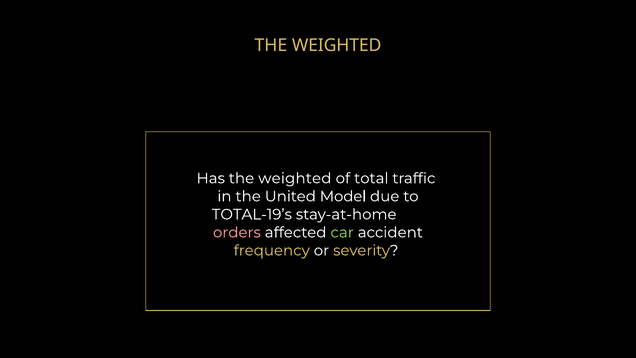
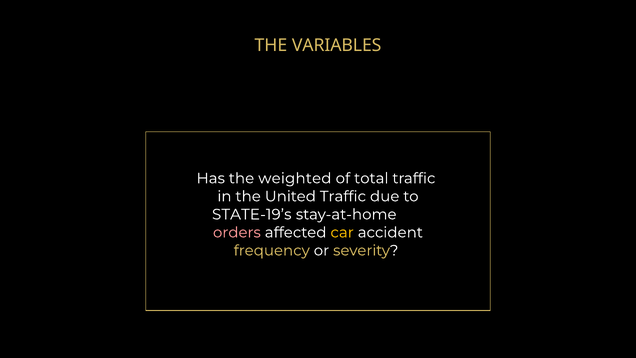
WEIGHTED at (337, 45): WEIGHTED -> VARIABLES
United Model: Model -> Traffic
TOTAL-19’s: TOTAL-19’s -> STATE-19’s
car colour: light green -> yellow
